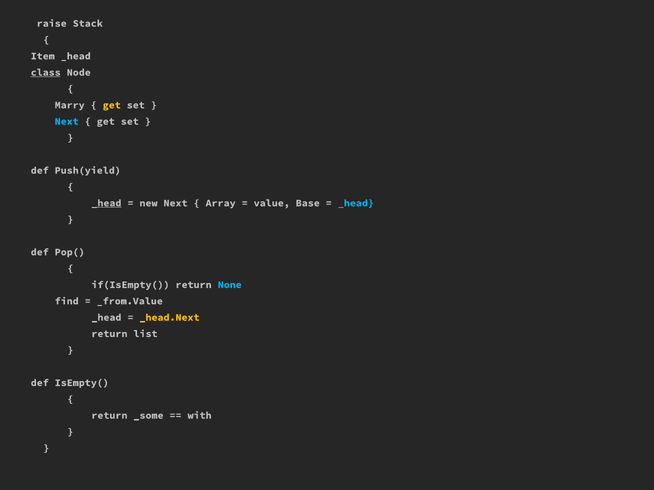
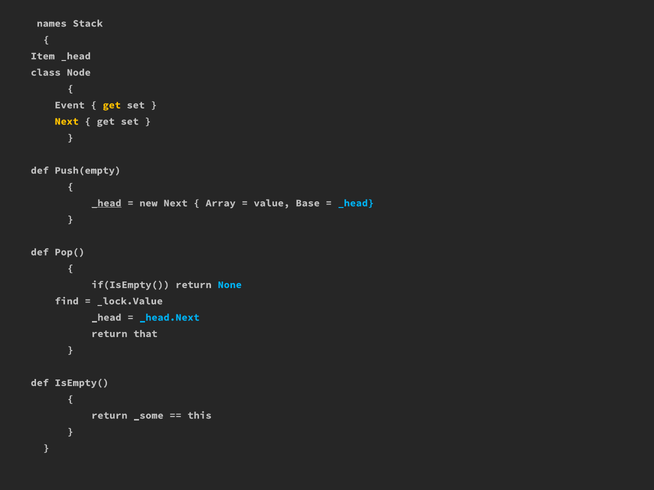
raise: raise -> names
class underline: present -> none
Marry: Marry -> Event
Next at (67, 122) colour: light blue -> yellow
Push(yield: Push(yield -> Push(empty
_from.Value: _from.Value -> _lock.Value
_head.Next colour: yellow -> light blue
list: list -> that
with: with -> this
